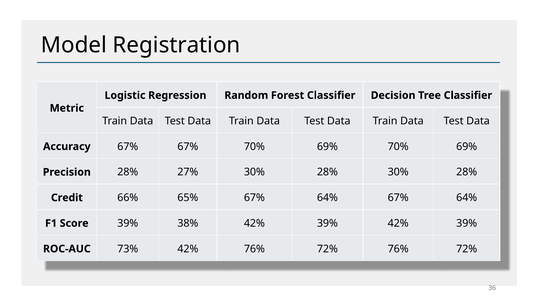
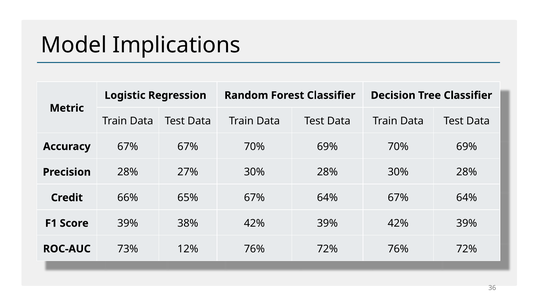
Registration: Registration -> Implications
73% 42%: 42% -> 12%
